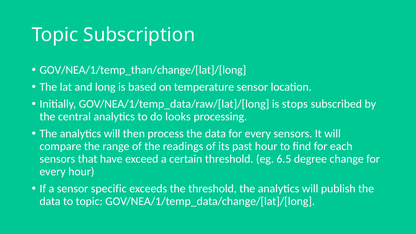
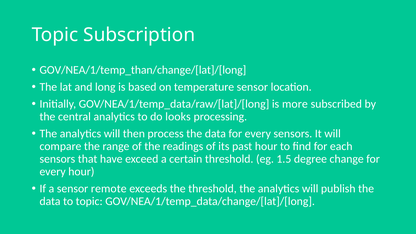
stops: stops -> more
6.5: 6.5 -> 1.5
specific: specific -> remote
